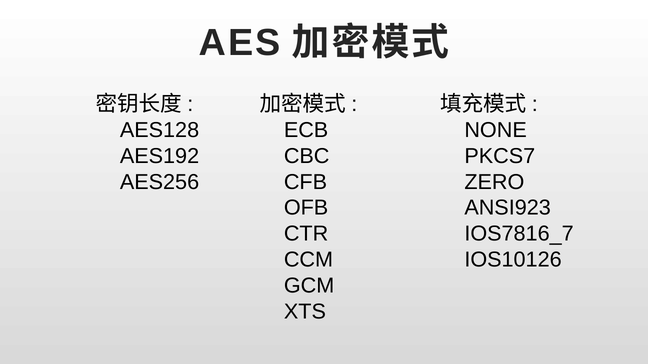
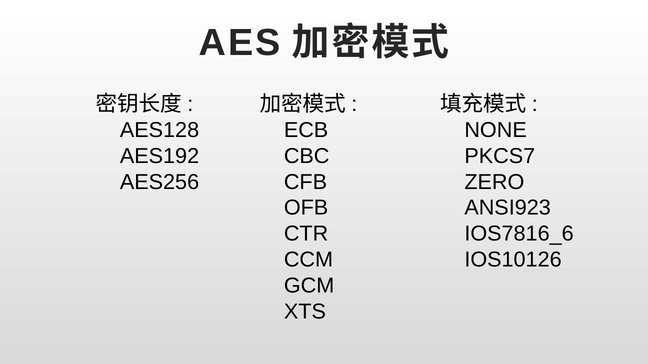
IOS7816_7: IOS7816_7 -> IOS7816_6
